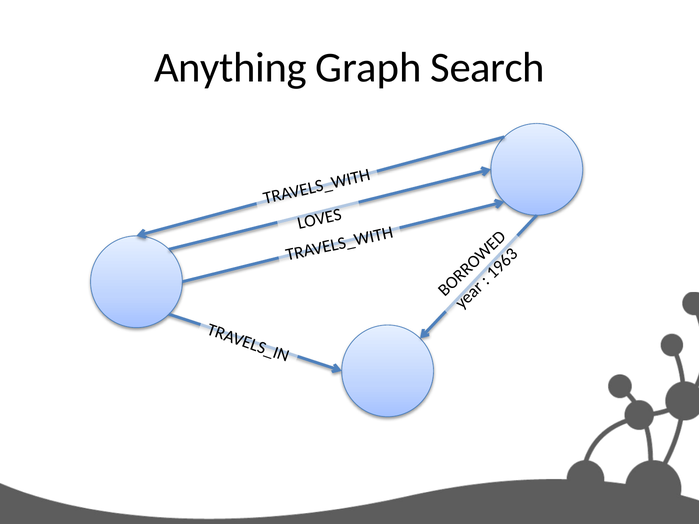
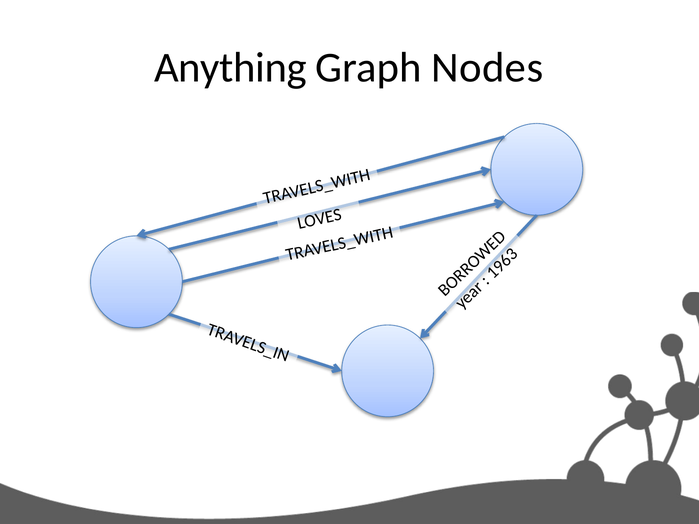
Search: Search -> Nodes
